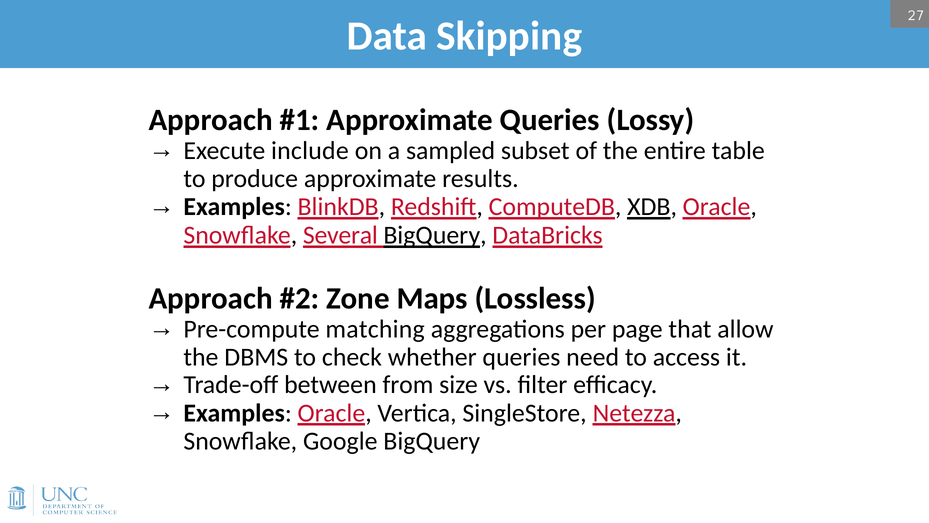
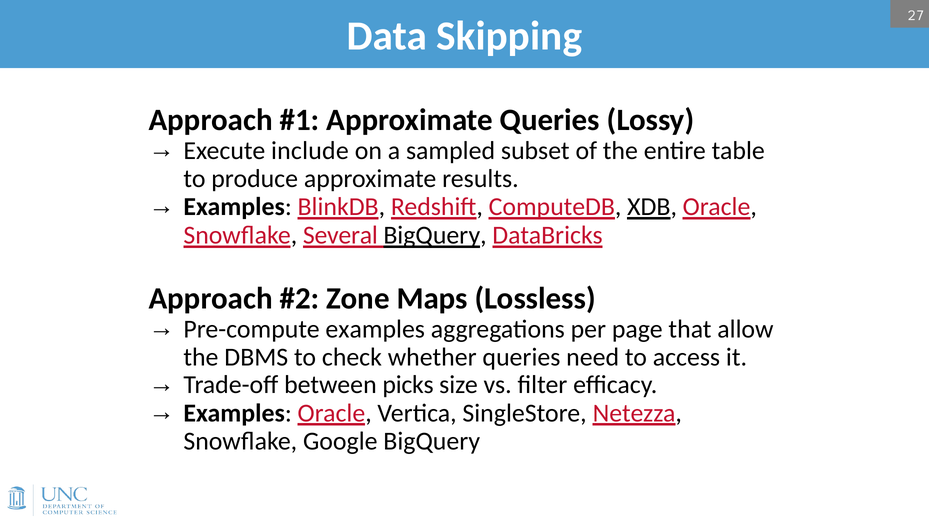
Pre-compute matching: matching -> examples
from: from -> picks
